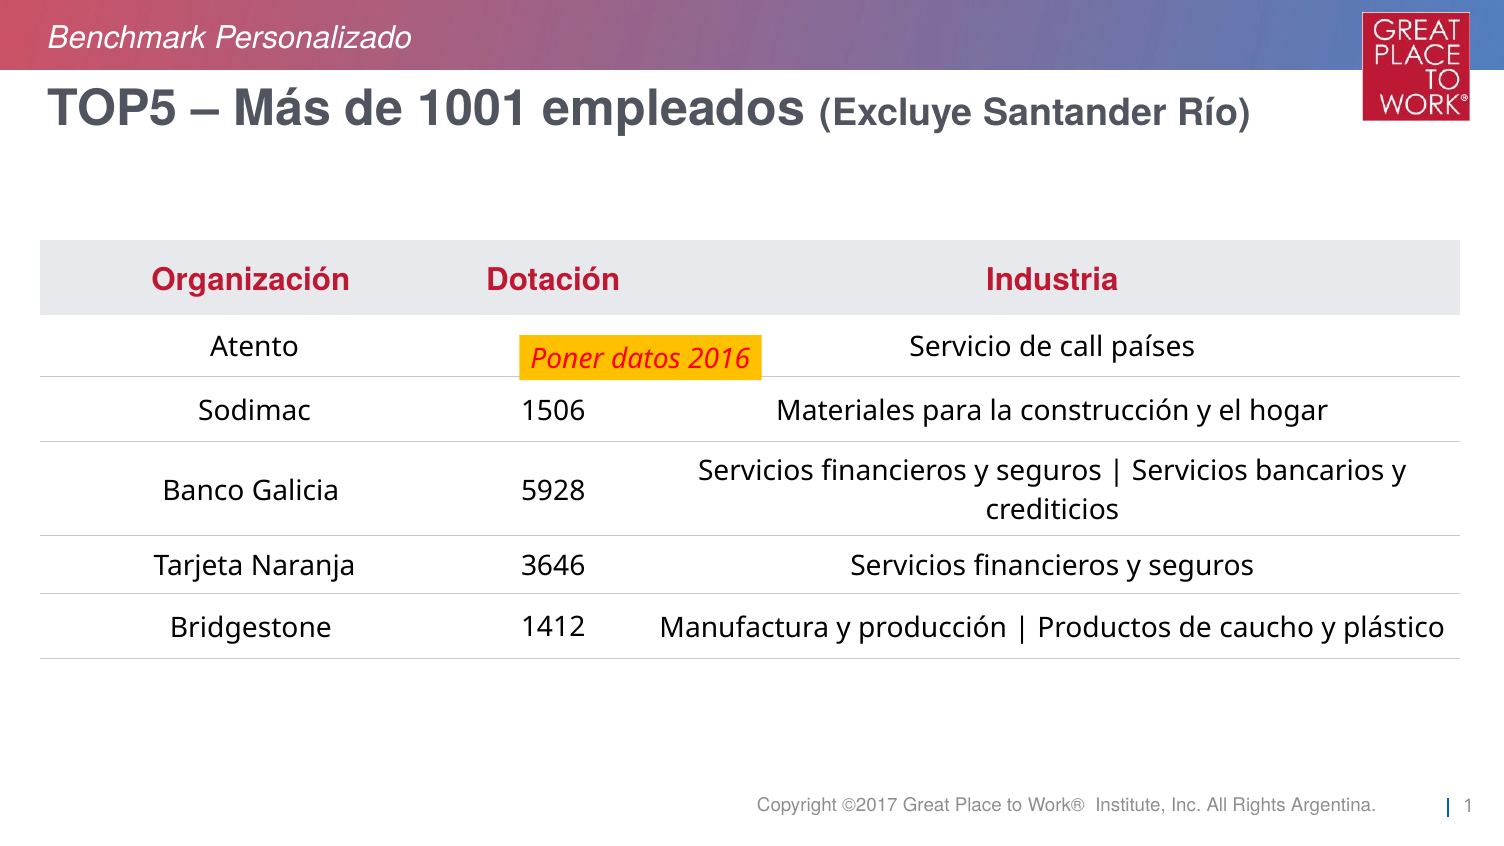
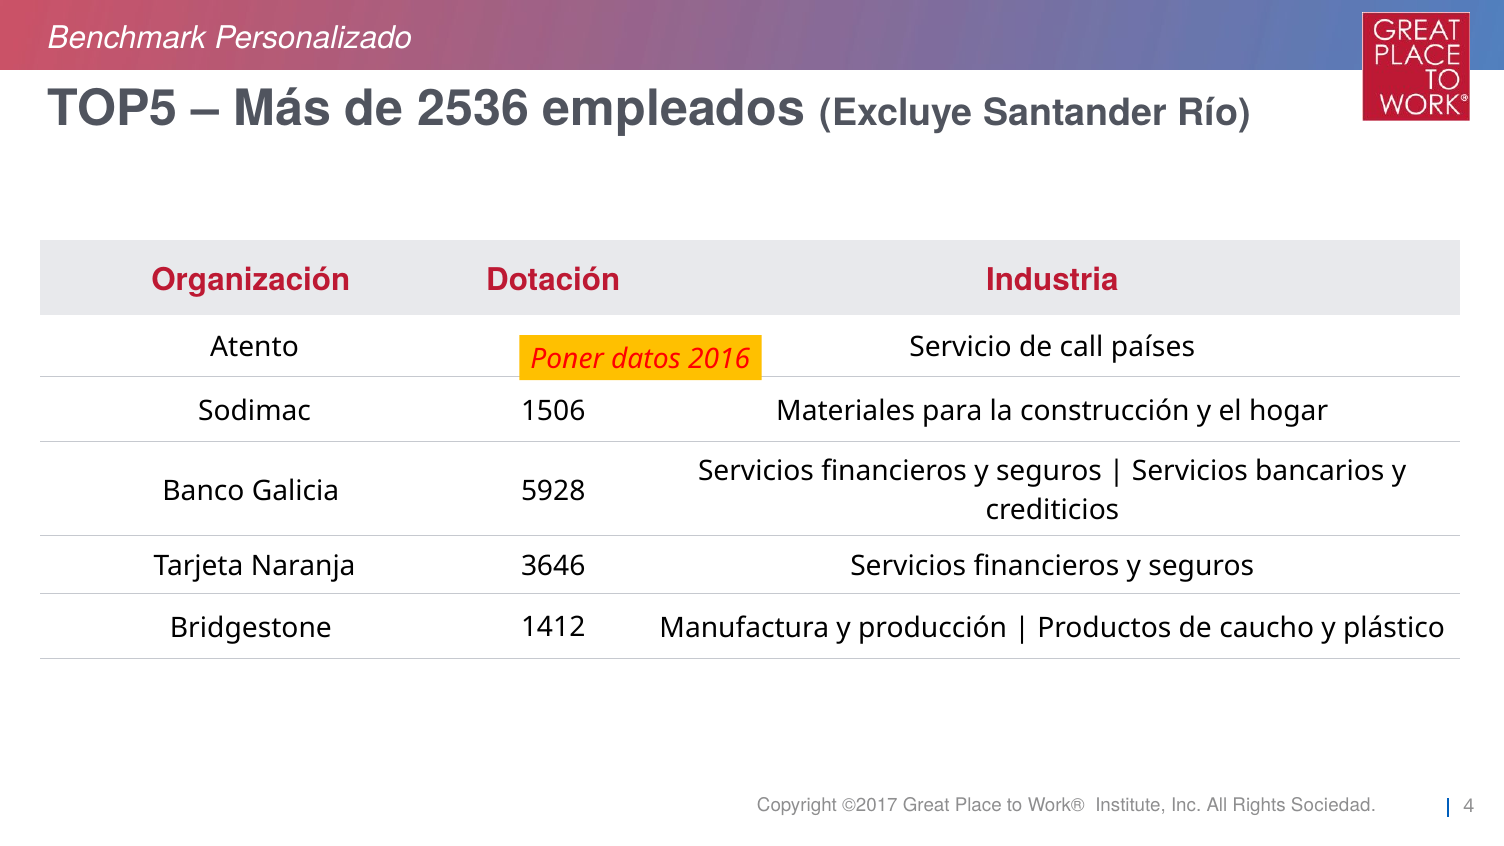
1001: 1001 -> 2536
Argentina: Argentina -> Sociedad
1: 1 -> 4
